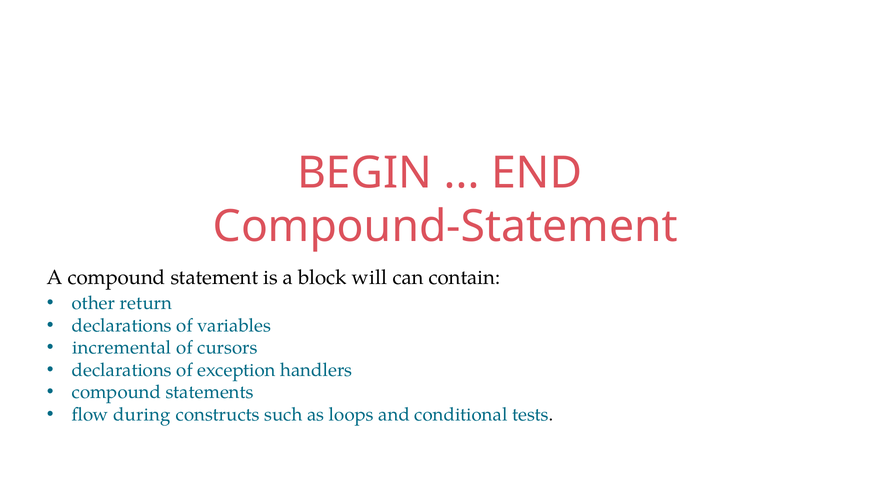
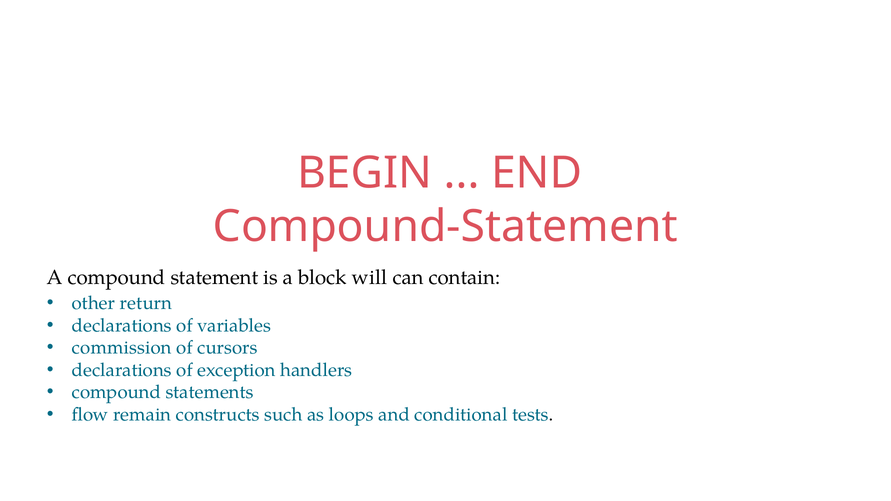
incremental: incremental -> commission
during: during -> remain
